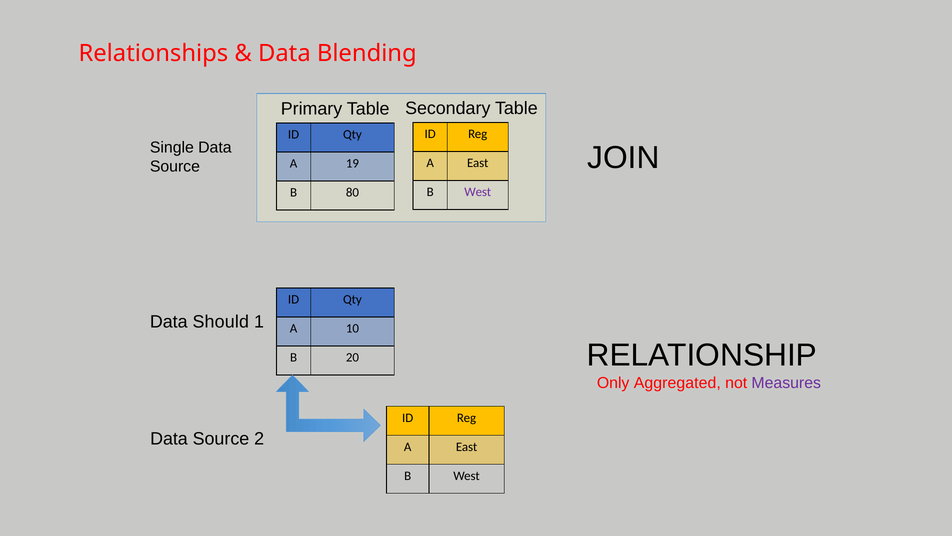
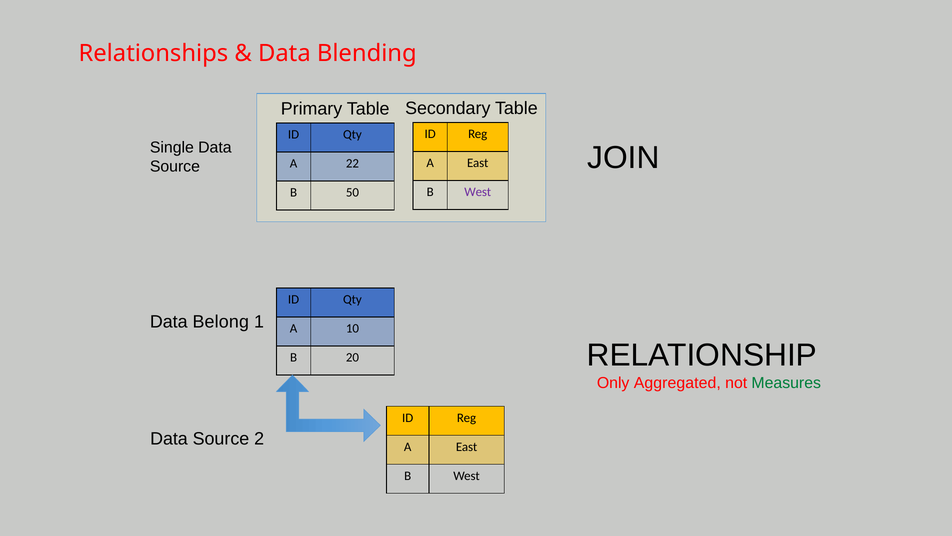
19: 19 -> 22
80: 80 -> 50
Should: Should -> Belong
Measures colour: purple -> green
